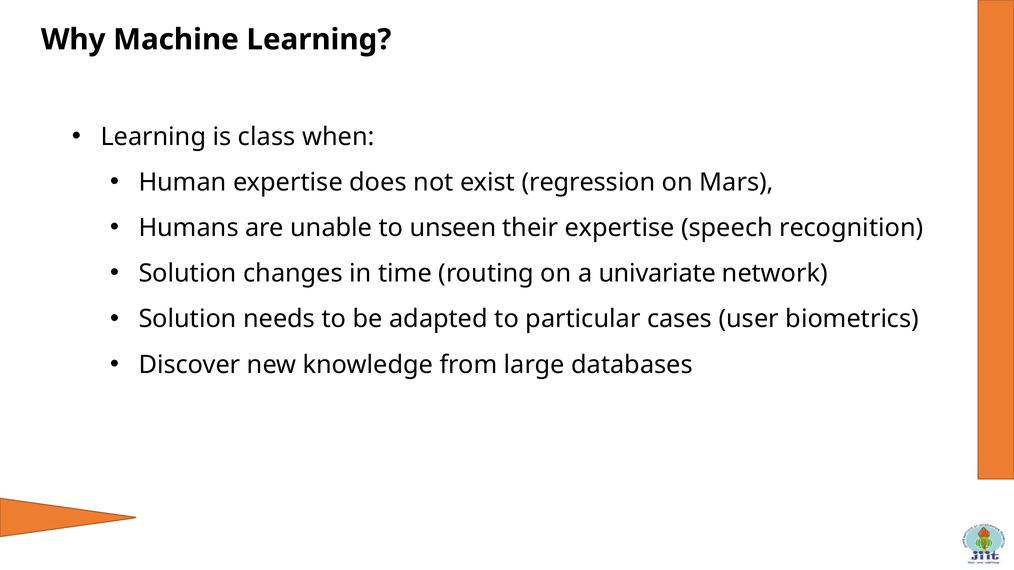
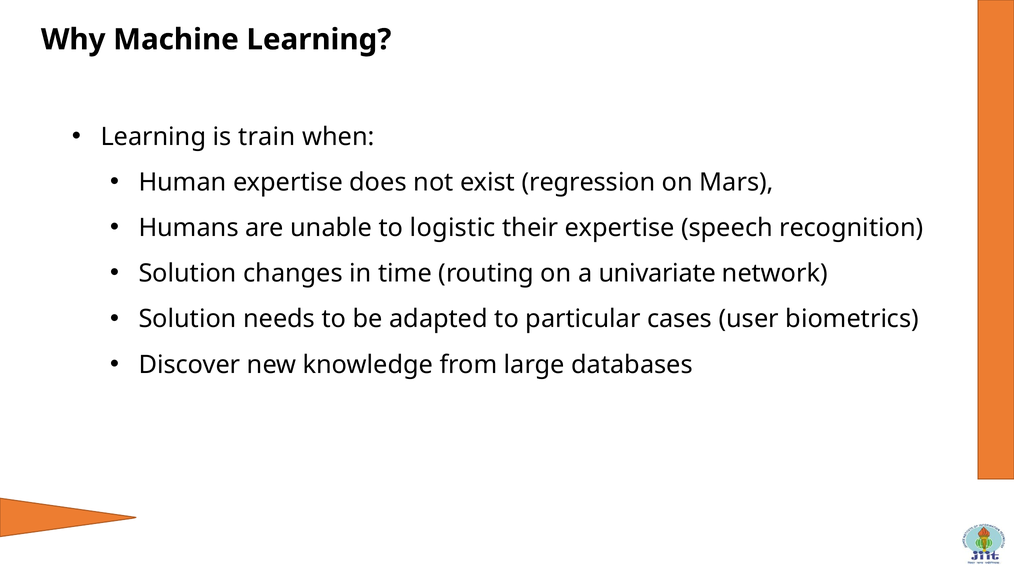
class: class -> train
unseen: unseen -> logistic
